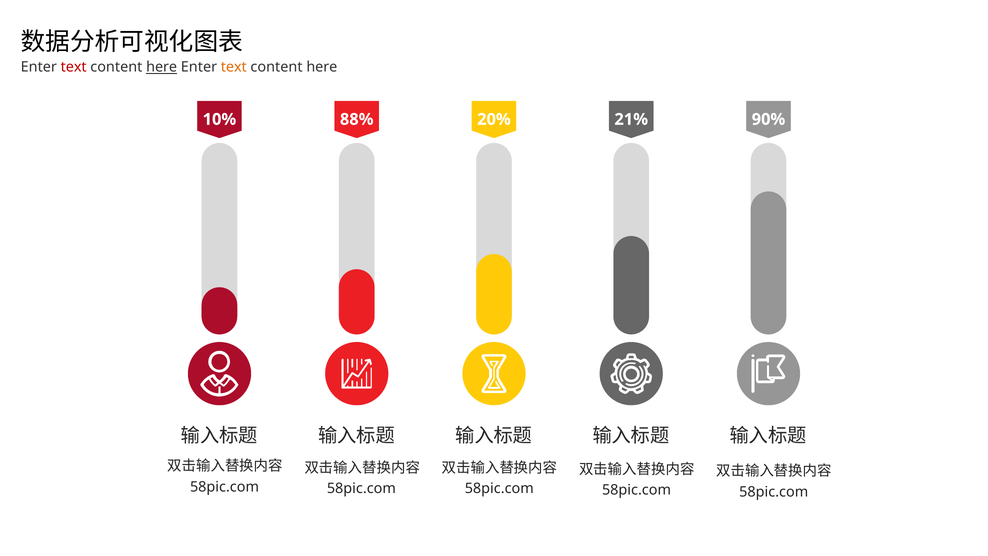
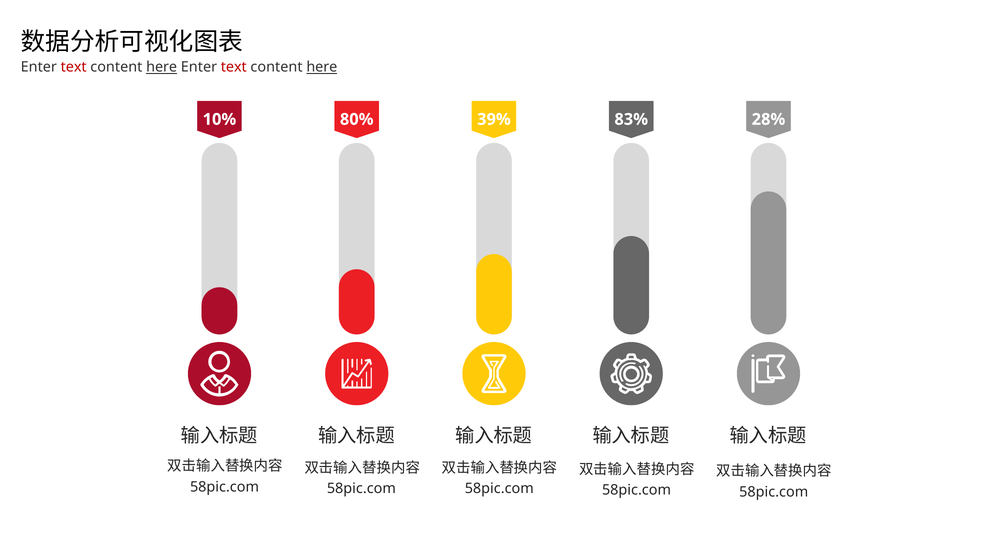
text at (234, 67) colour: orange -> red
here at (322, 67) underline: none -> present
88%: 88% -> 80%
20%: 20% -> 39%
21%: 21% -> 83%
90%: 90% -> 28%
